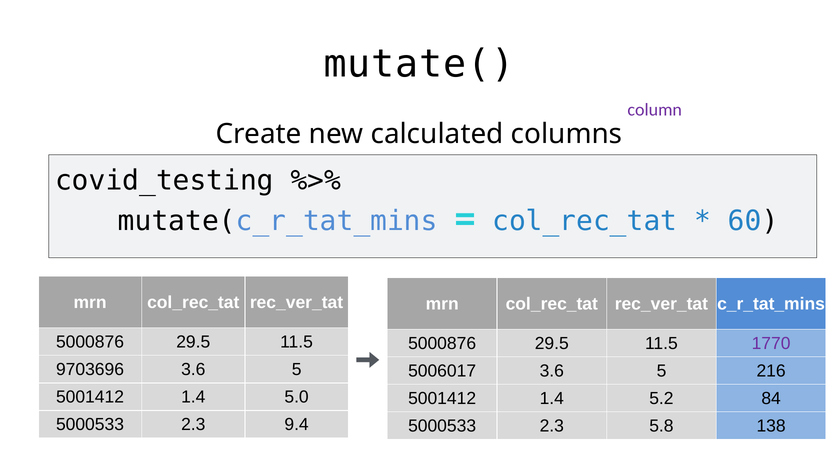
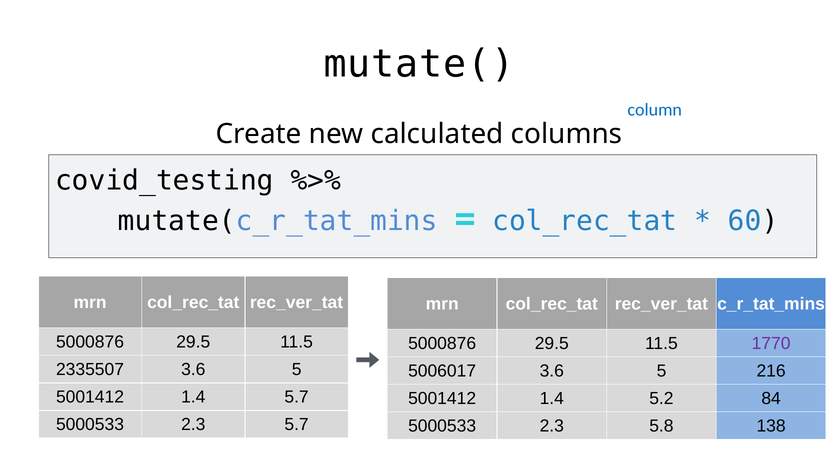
column colour: purple -> blue
9703696: 9703696 -> 2335507
1.4 5.0: 5.0 -> 5.7
2.3 9.4: 9.4 -> 5.7
